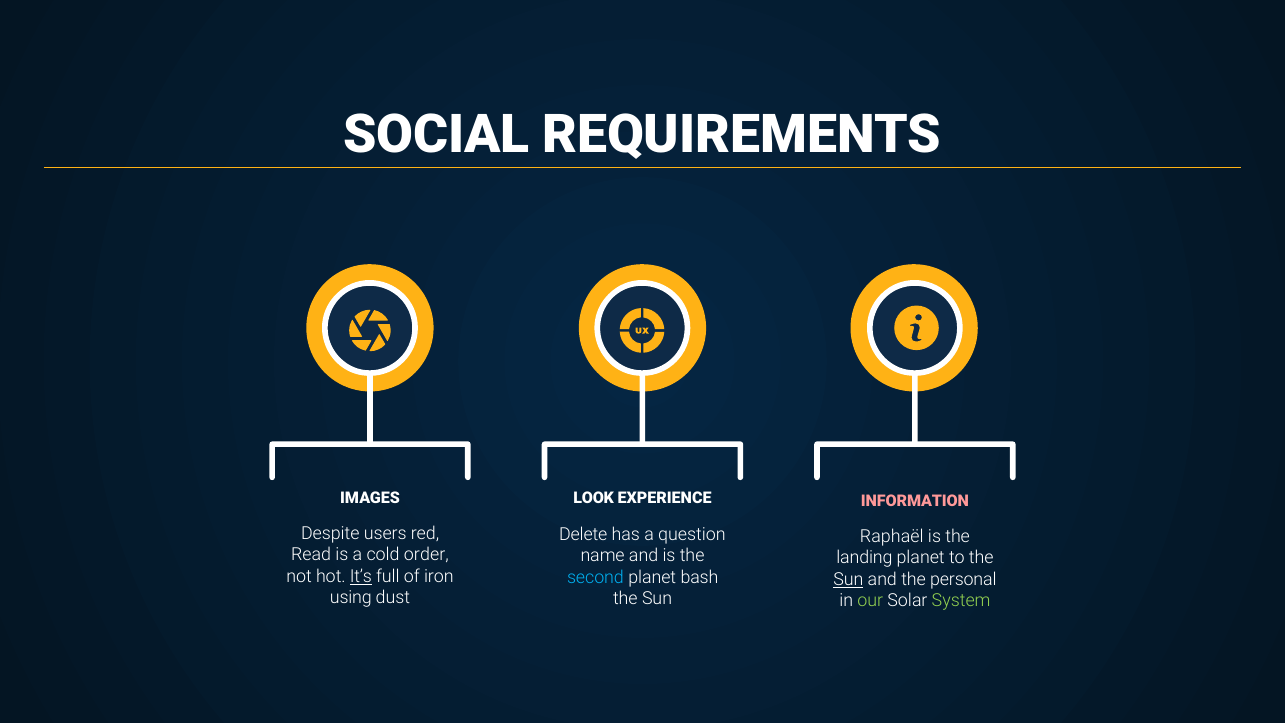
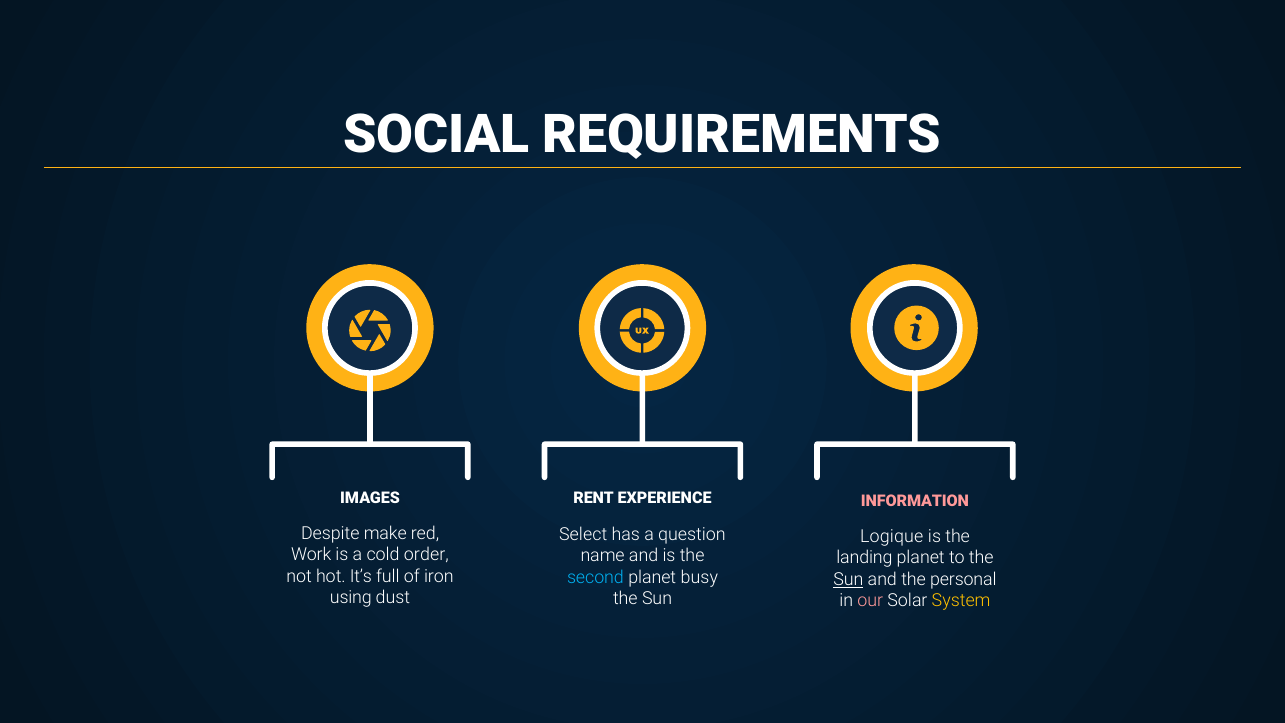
LOOK: LOOK -> RENT
users: users -> make
Delete: Delete -> Select
Raphaël: Raphaël -> Logique
Read: Read -> Work
It’s underline: present -> none
bash: bash -> busy
our colour: light green -> pink
System colour: light green -> yellow
